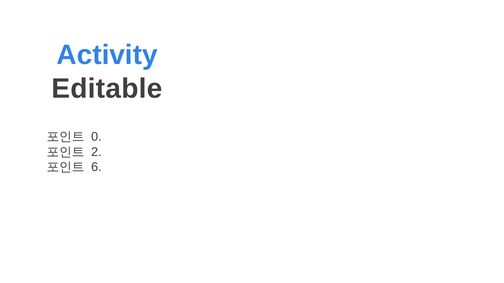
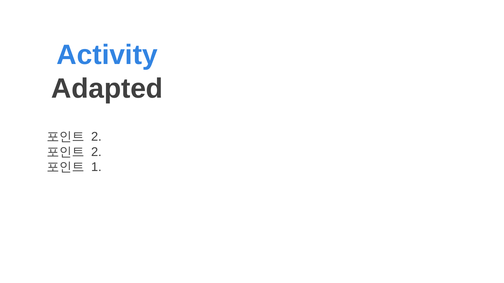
Editable: Editable -> Adapted
0 at (96, 137): 0 -> 2
6: 6 -> 1
